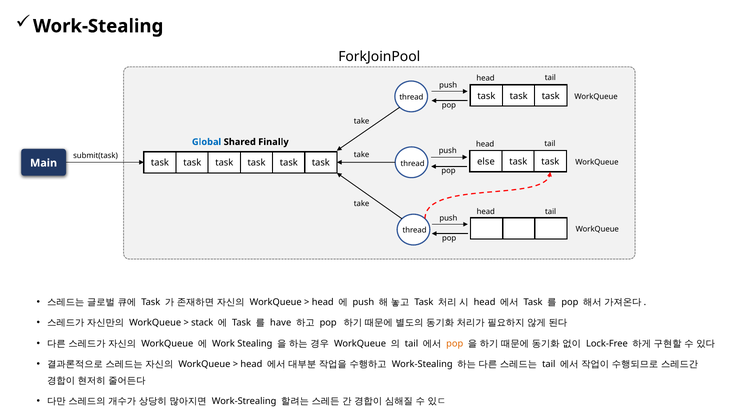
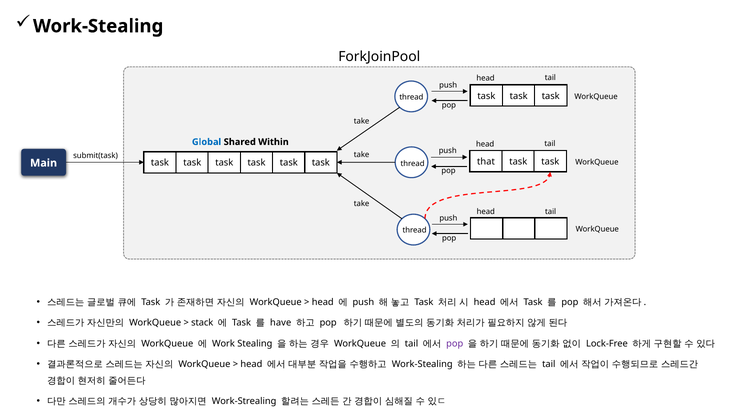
Finally: Finally -> Within
else: else -> that
pop at (455, 343) colour: orange -> purple
